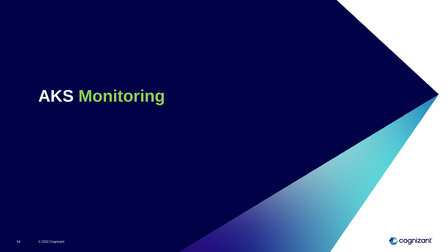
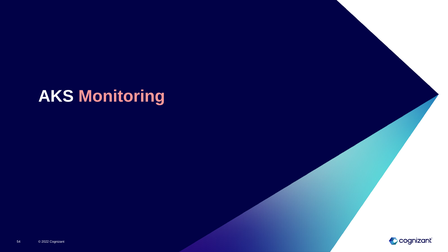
Monitoring colour: light green -> pink
